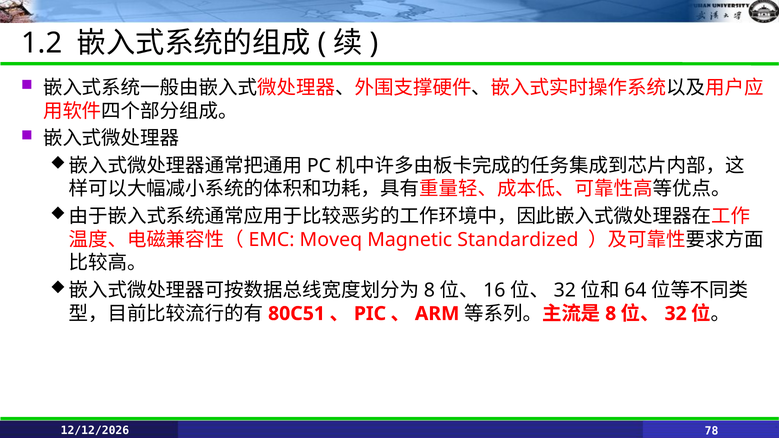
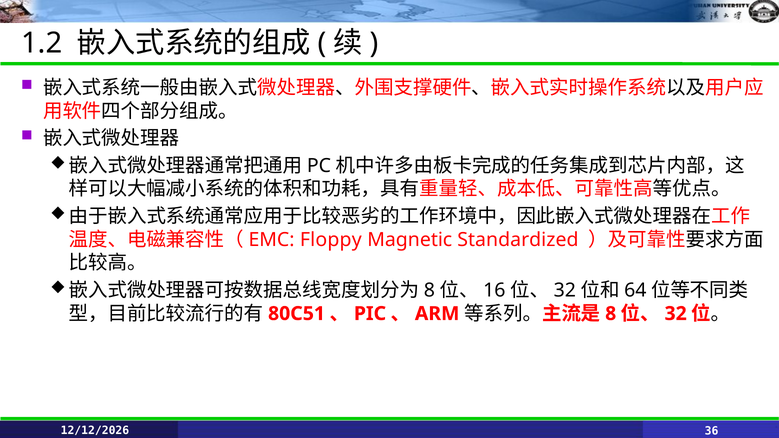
Moveq: Moveq -> Floppy
78: 78 -> 36
